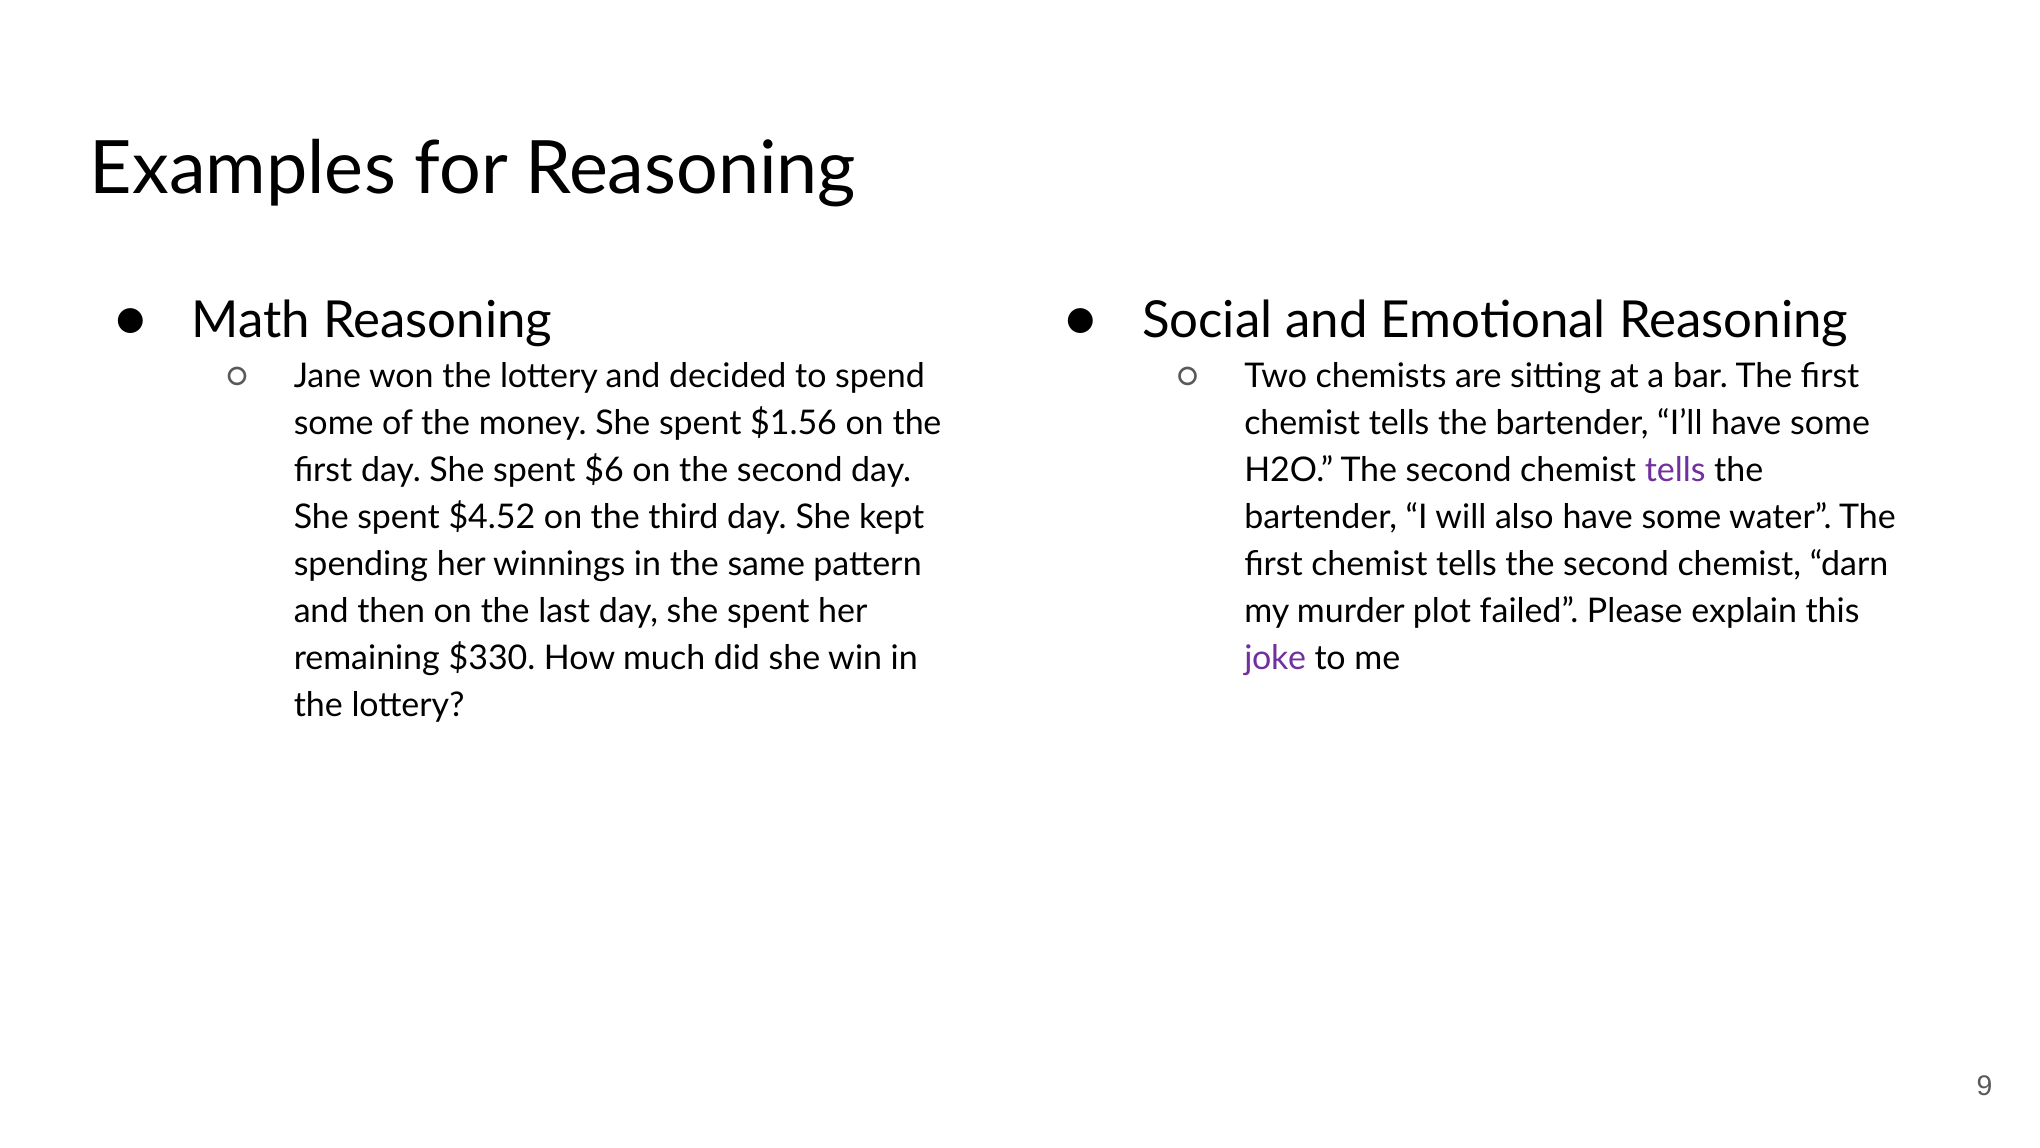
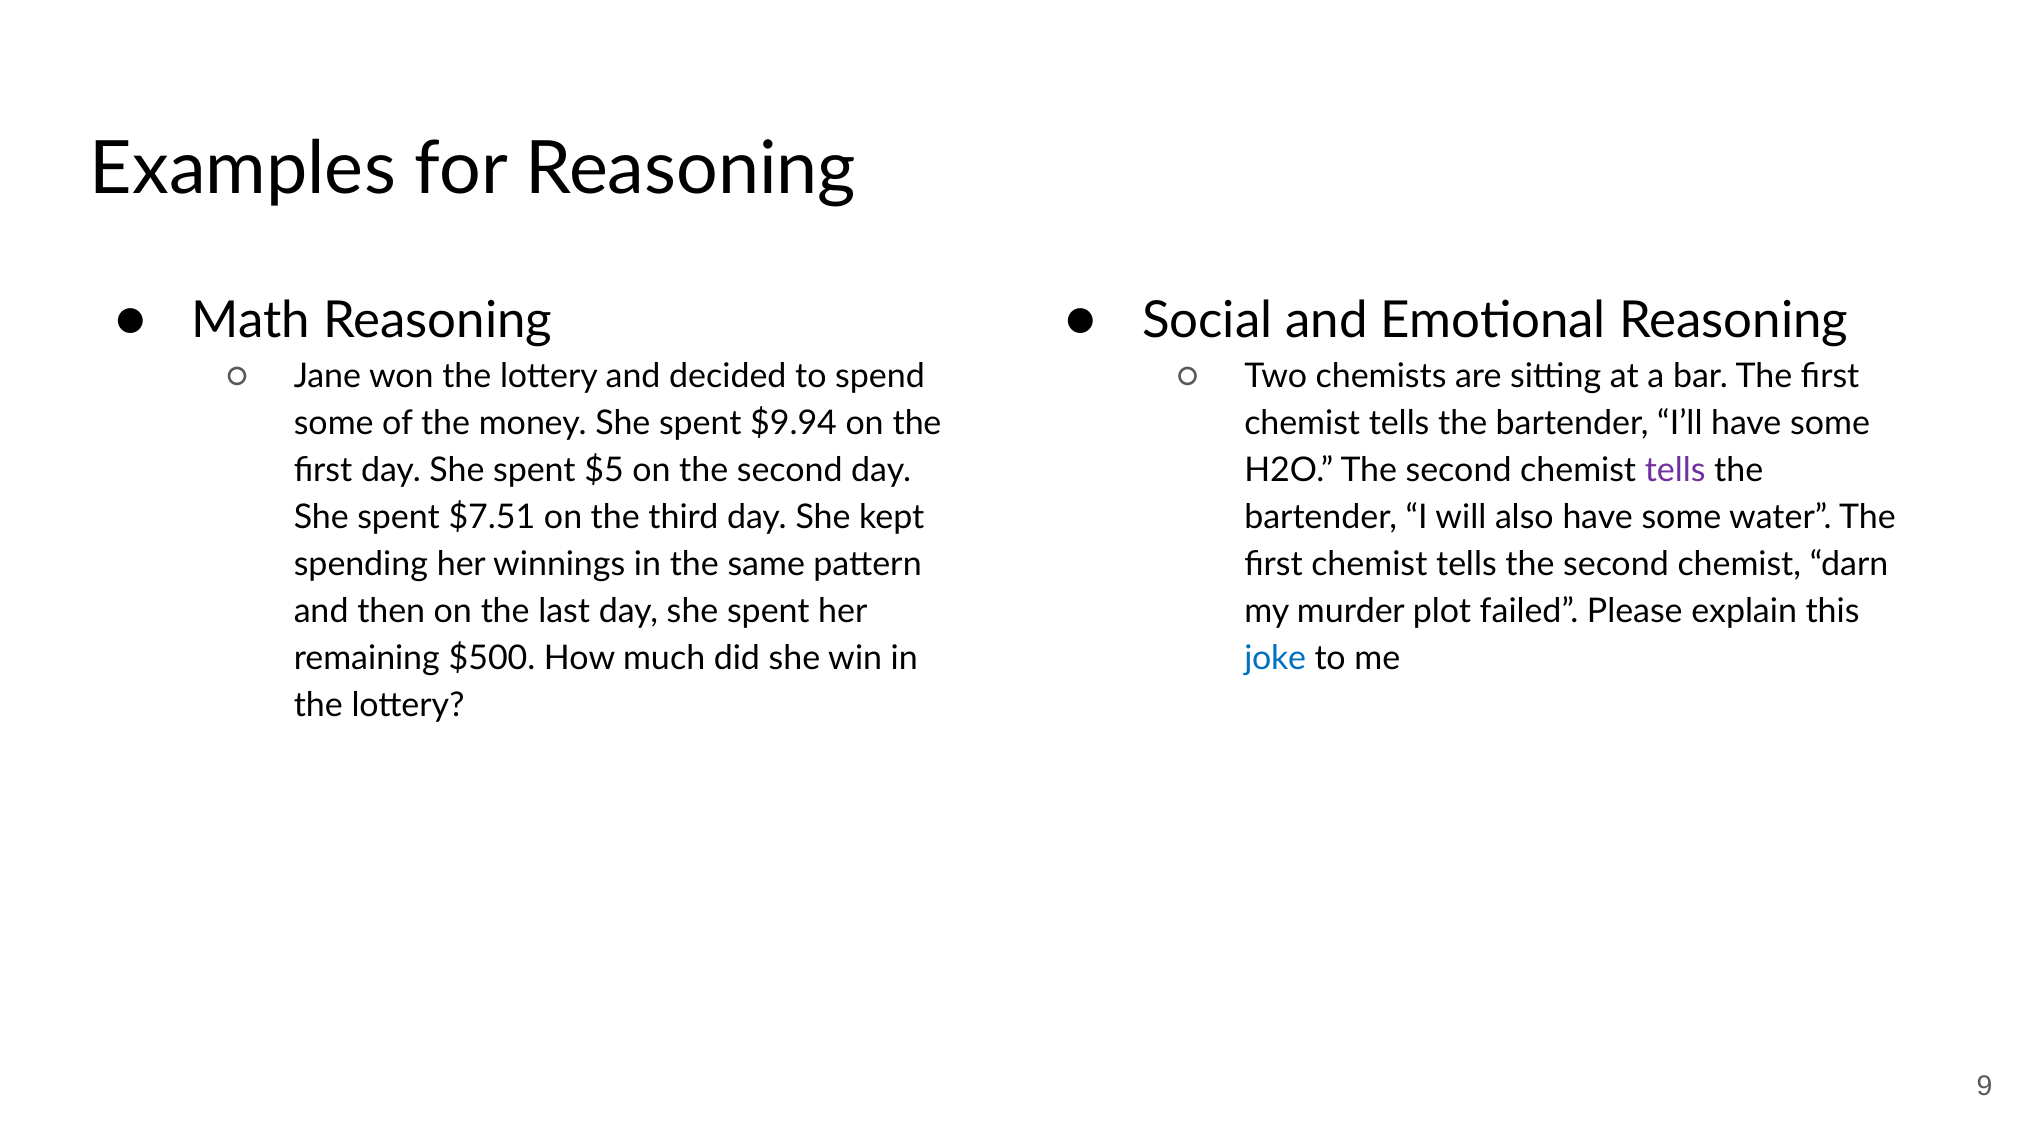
$1.56: $1.56 -> $9.94
$6: $6 -> $5
$4.52: $4.52 -> $7.51
$330: $330 -> $500
joke colour: purple -> blue
